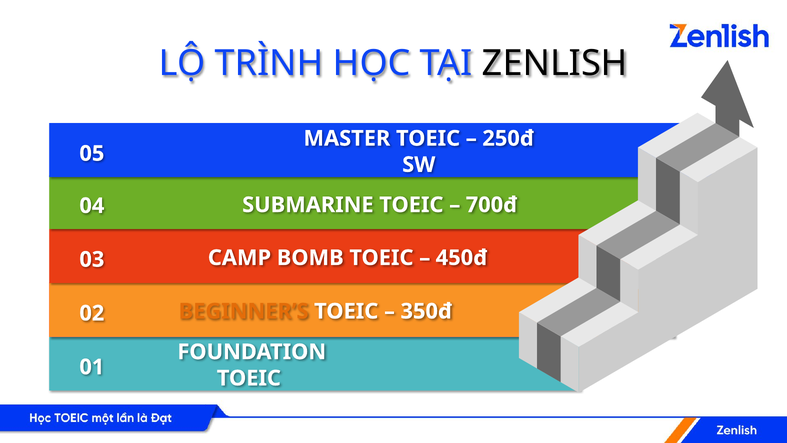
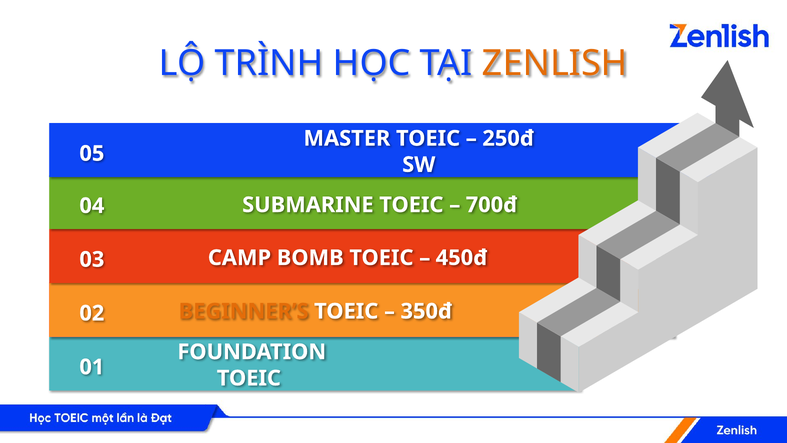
ZENLISH colour: black -> orange
